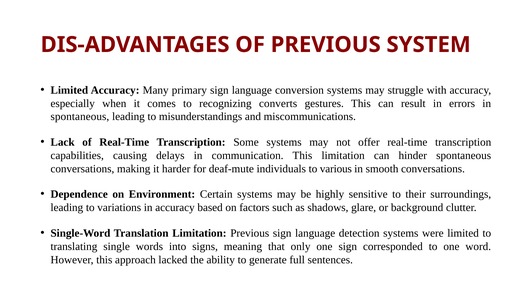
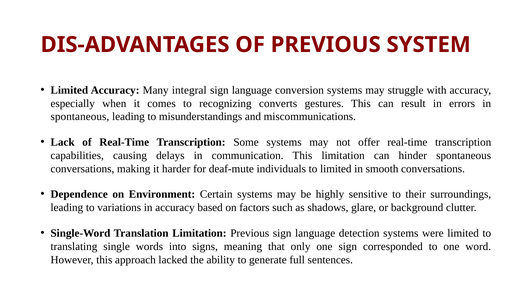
primary: primary -> integral
to various: various -> limited
